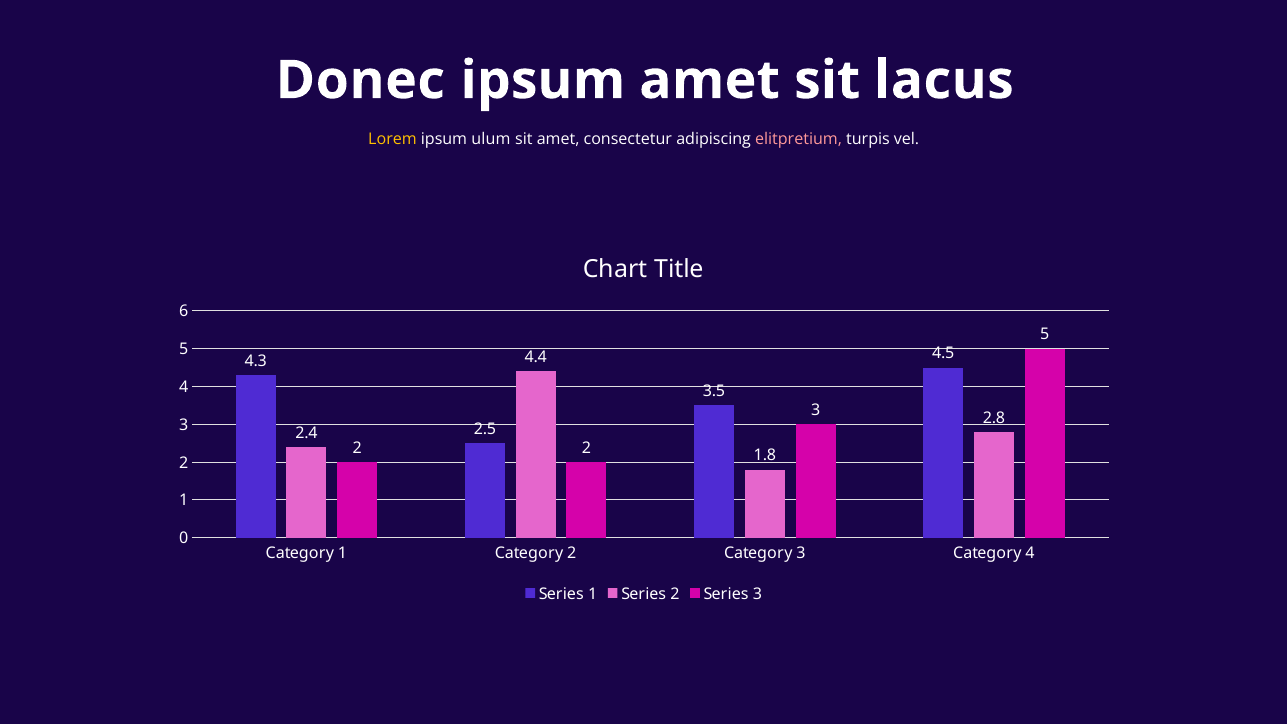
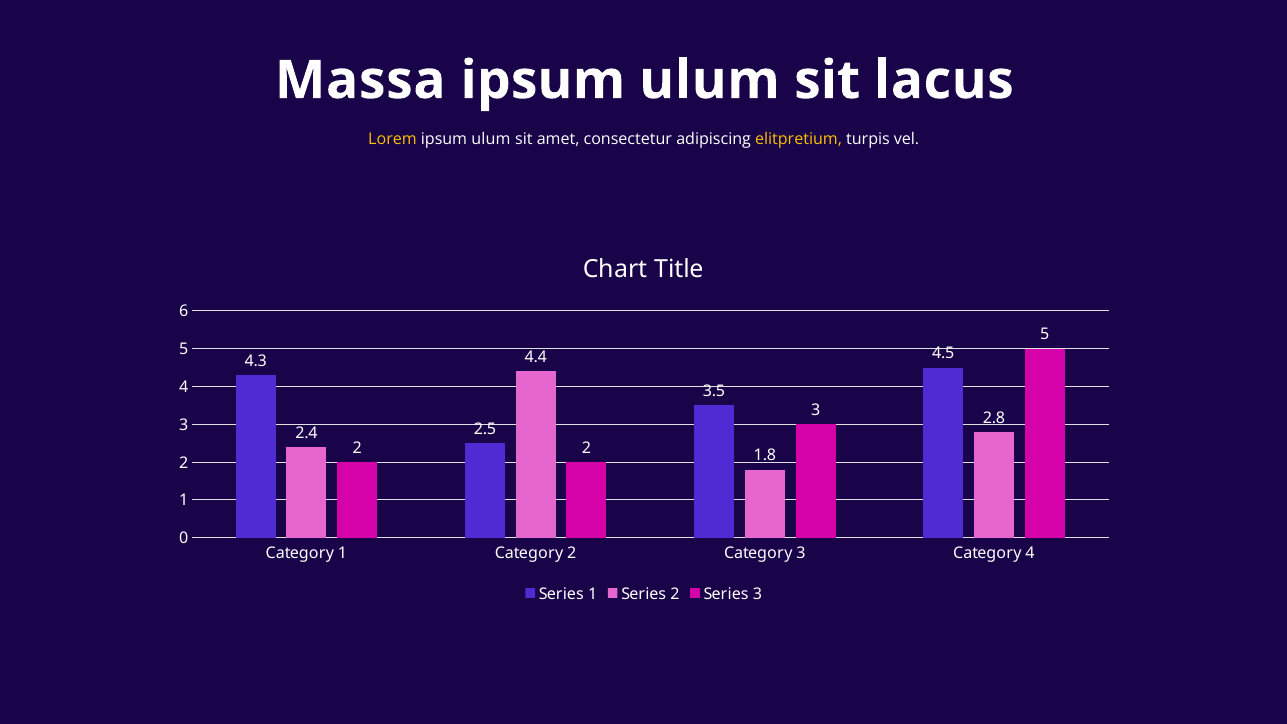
Donec: Donec -> Massa
amet at (710, 80): amet -> ulum
elitpretium colour: pink -> yellow
